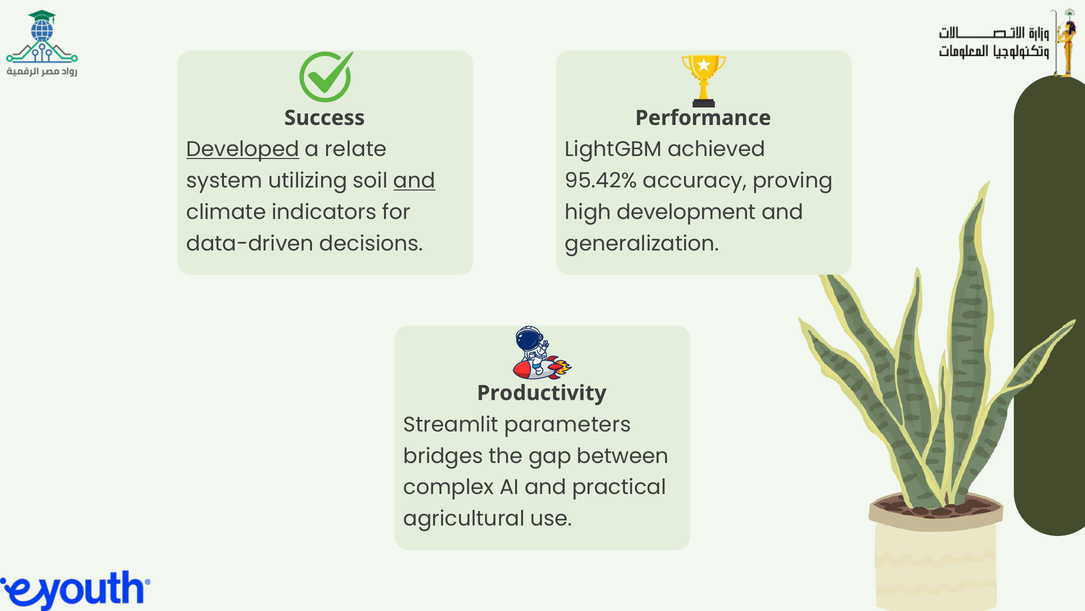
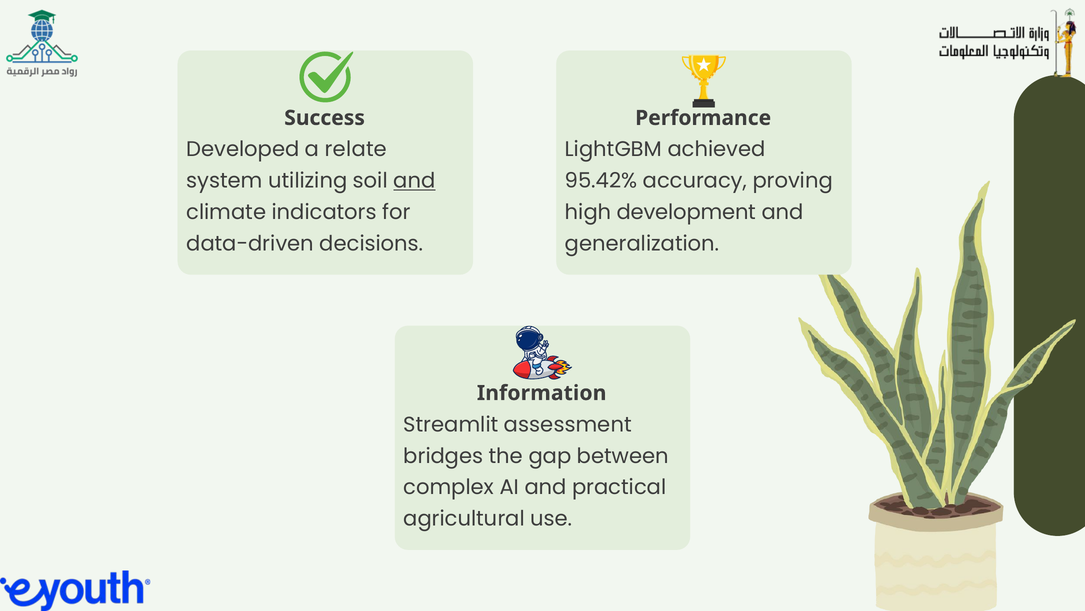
Developed underline: present -> none
Productivity: Productivity -> Information
parameters: parameters -> assessment
